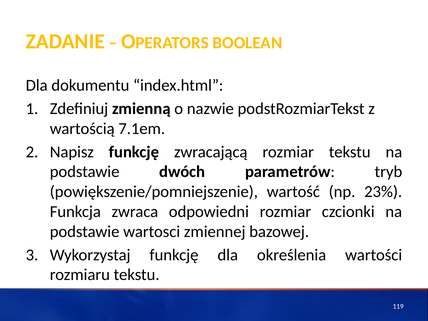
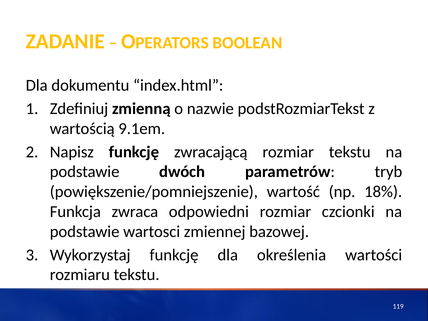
7.1em: 7.1em -> 9.1em
23%: 23% -> 18%
